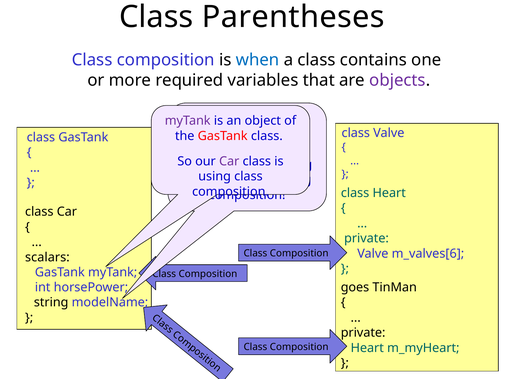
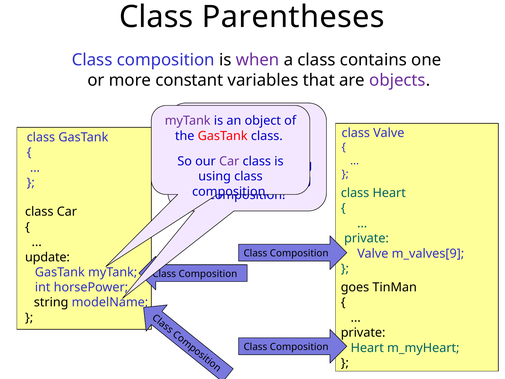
when colour: blue -> purple
required: required -> constant
m_valves[6: m_valves[6 -> m_valves[9
scalars: scalars -> update
